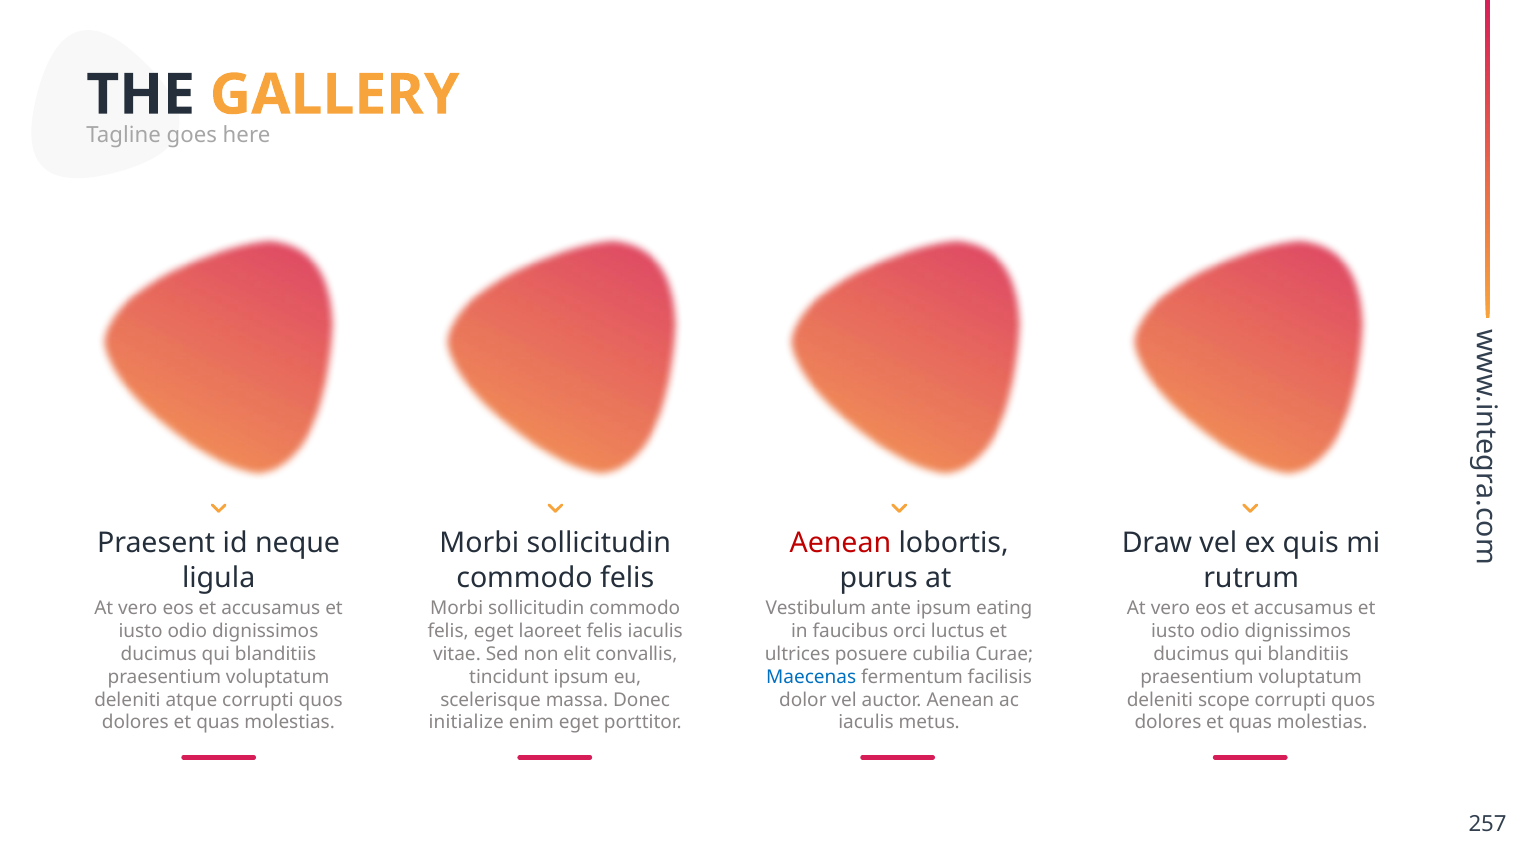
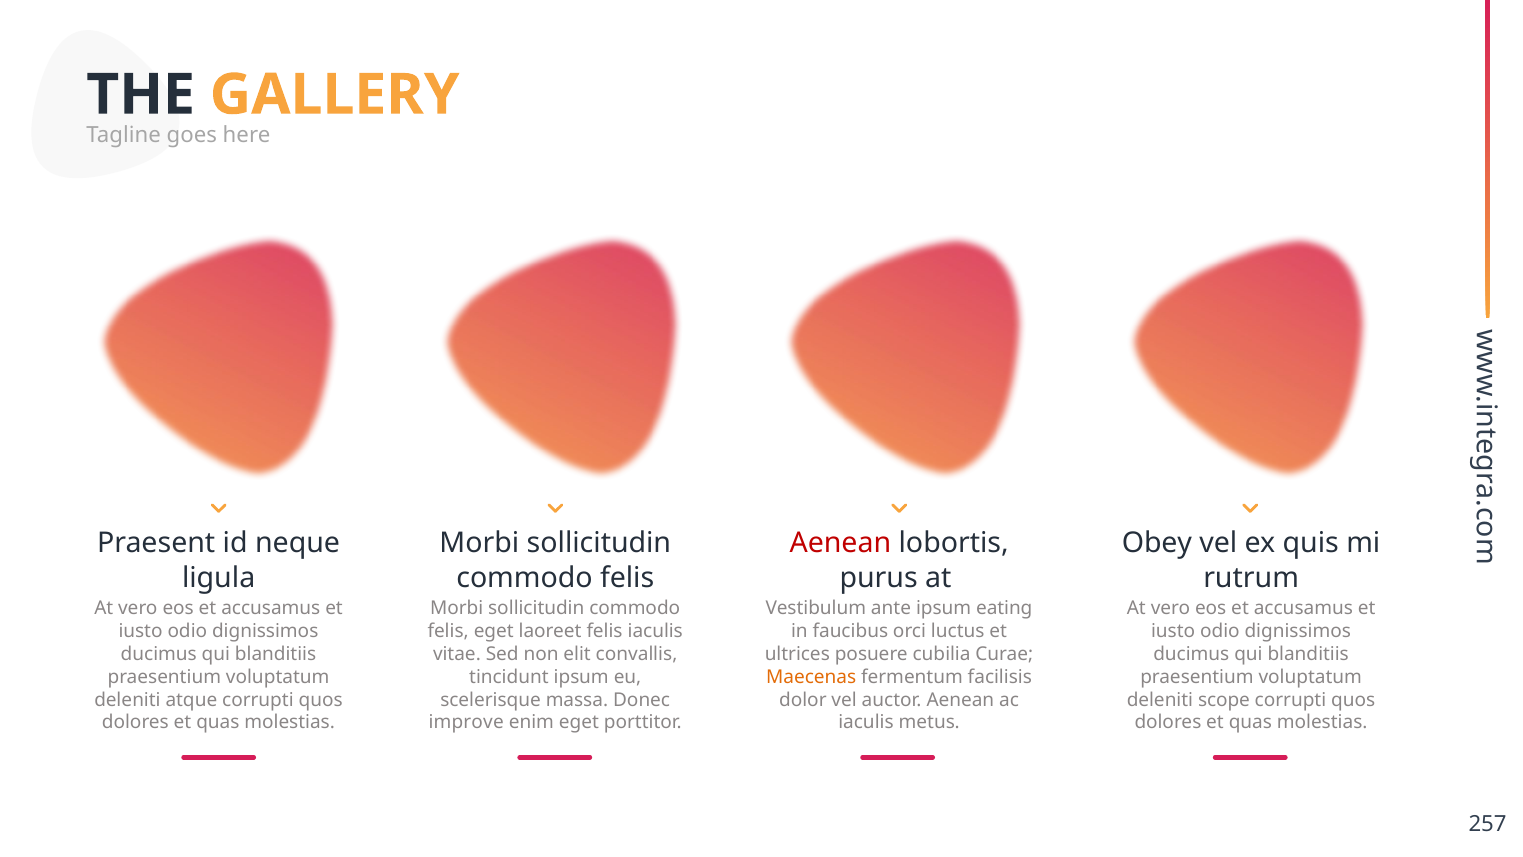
Draw: Draw -> Obey
Maecenas colour: blue -> orange
initialize: initialize -> improve
